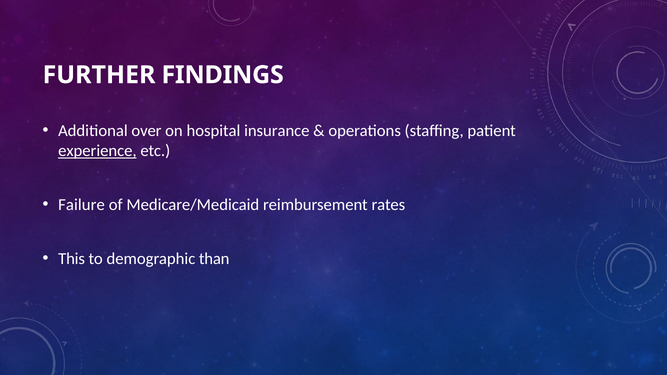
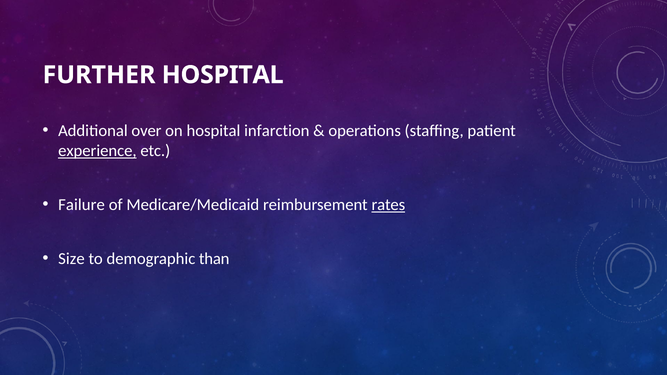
FURTHER FINDINGS: FINDINGS -> HOSPITAL
insurance: insurance -> infarction
rates underline: none -> present
This: This -> Size
